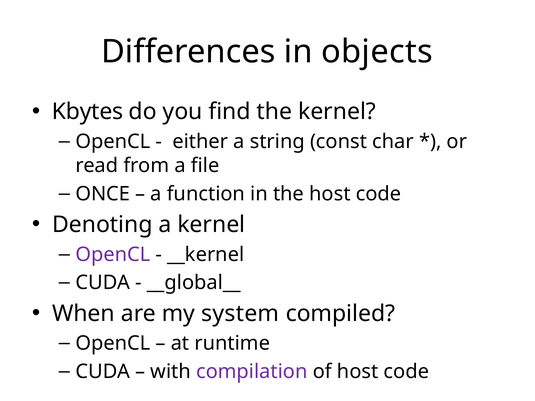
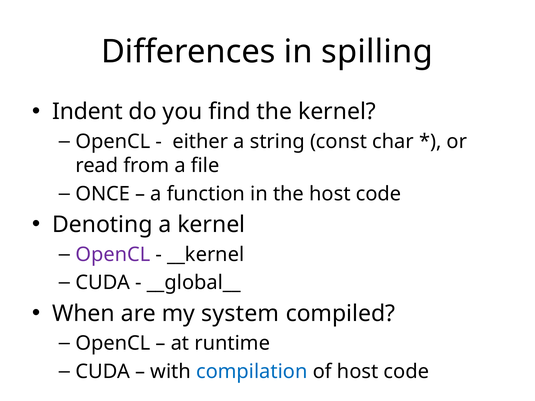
objects: objects -> spilling
Kbytes: Kbytes -> Indent
compilation colour: purple -> blue
